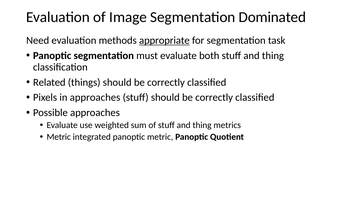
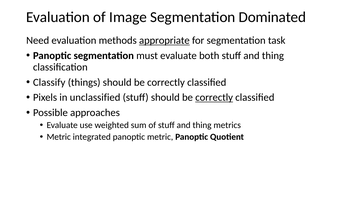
Related: Related -> Classify
in approaches: approaches -> unclassified
correctly at (214, 98) underline: none -> present
